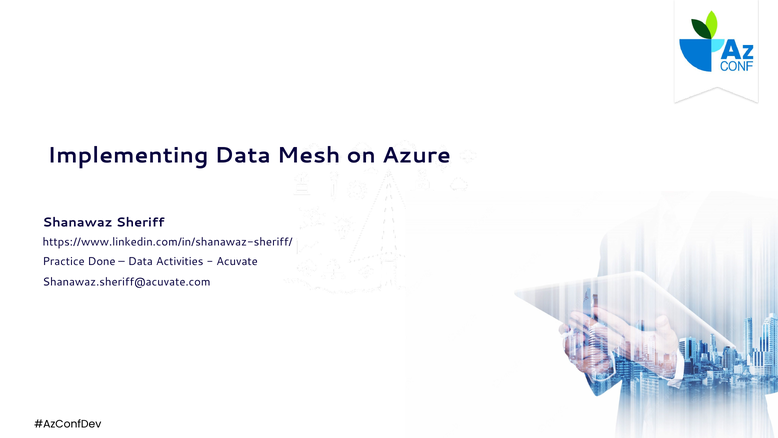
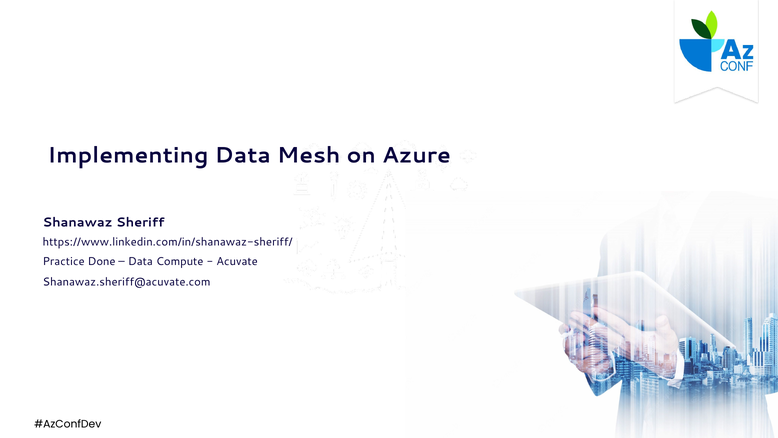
Activities: Activities -> Compute
